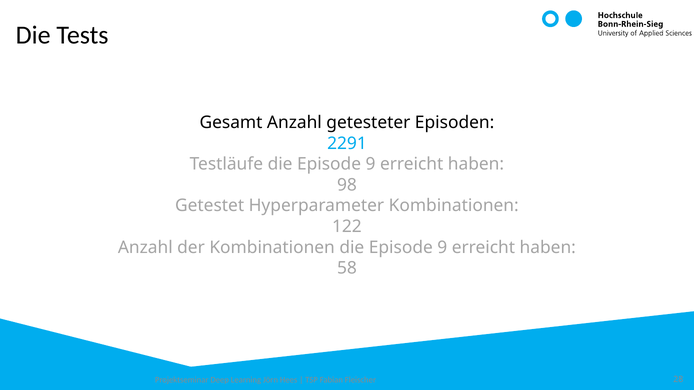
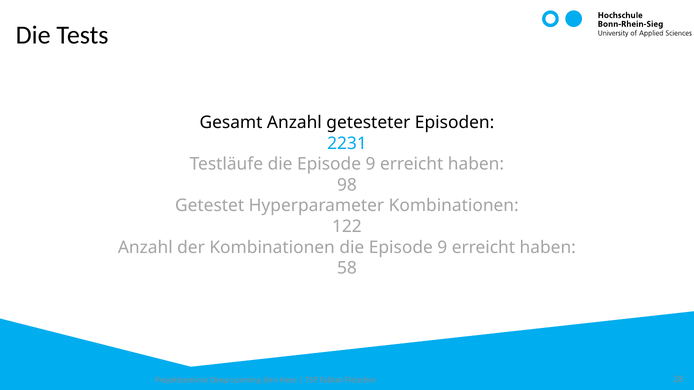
2291: 2291 -> 2231
